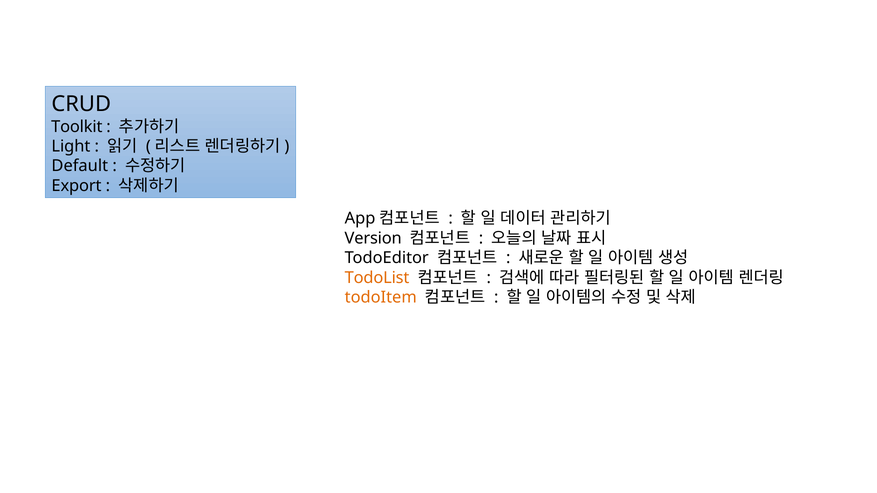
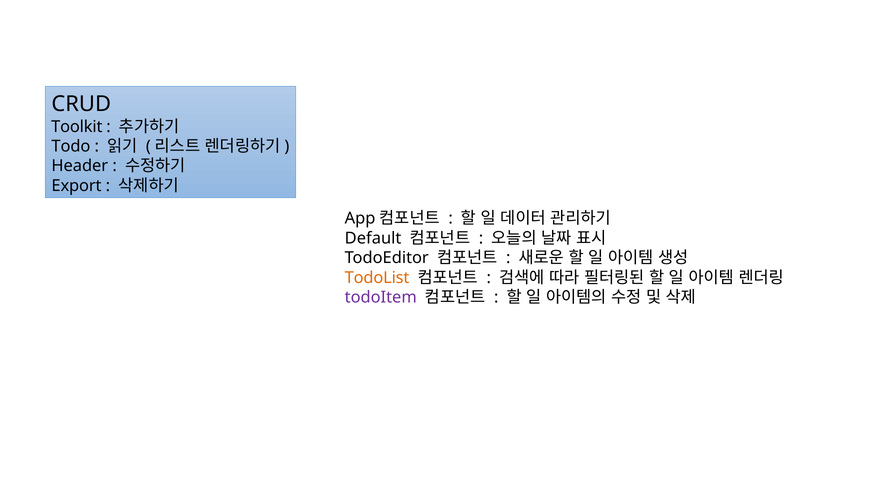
Light: Light -> Todo
Default: Default -> Header
Version: Version -> Default
todoItem colour: orange -> purple
